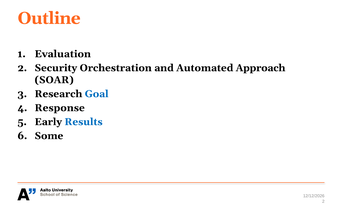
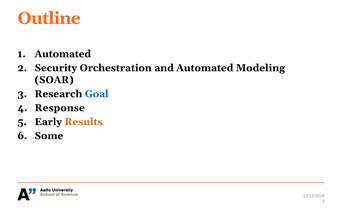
Evaluation at (63, 54): Evaluation -> Automated
Approach: Approach -> Modeling
Results colour: blue -> orange
